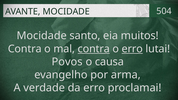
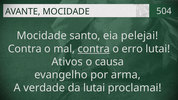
muitos: muitos -> pelejai
erro at (132, 49) underline: present -> none
Povos: Povos -> Ativos
da erro: erro -> lutai
